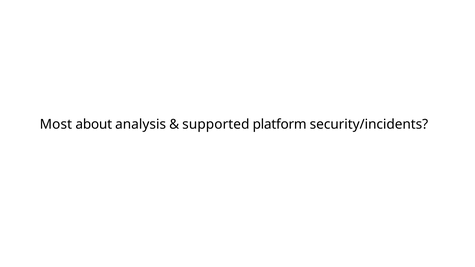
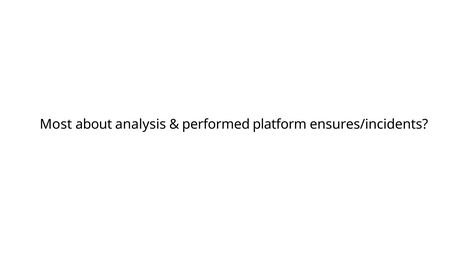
supported: supported -> performed
security/incidents: security/incidents -> ensures/incidents
